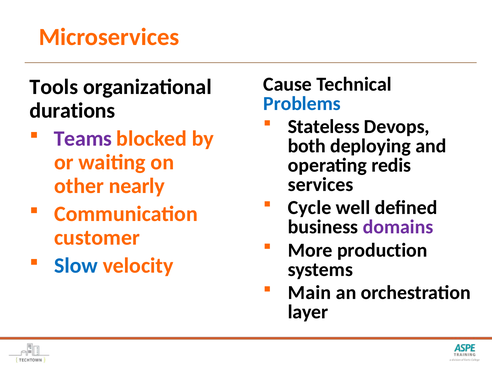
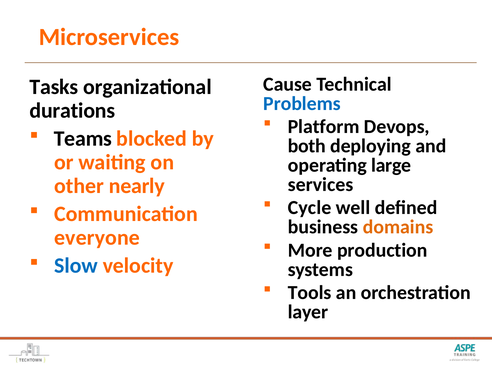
Tools: Tools -> Tasks
Stateless: Stateless -> Platform
Teams colour: purple -> black
redis: redis -> large
domains colour: purple -> orange
customer: customer -> everyone
Main: Main -> Tools
